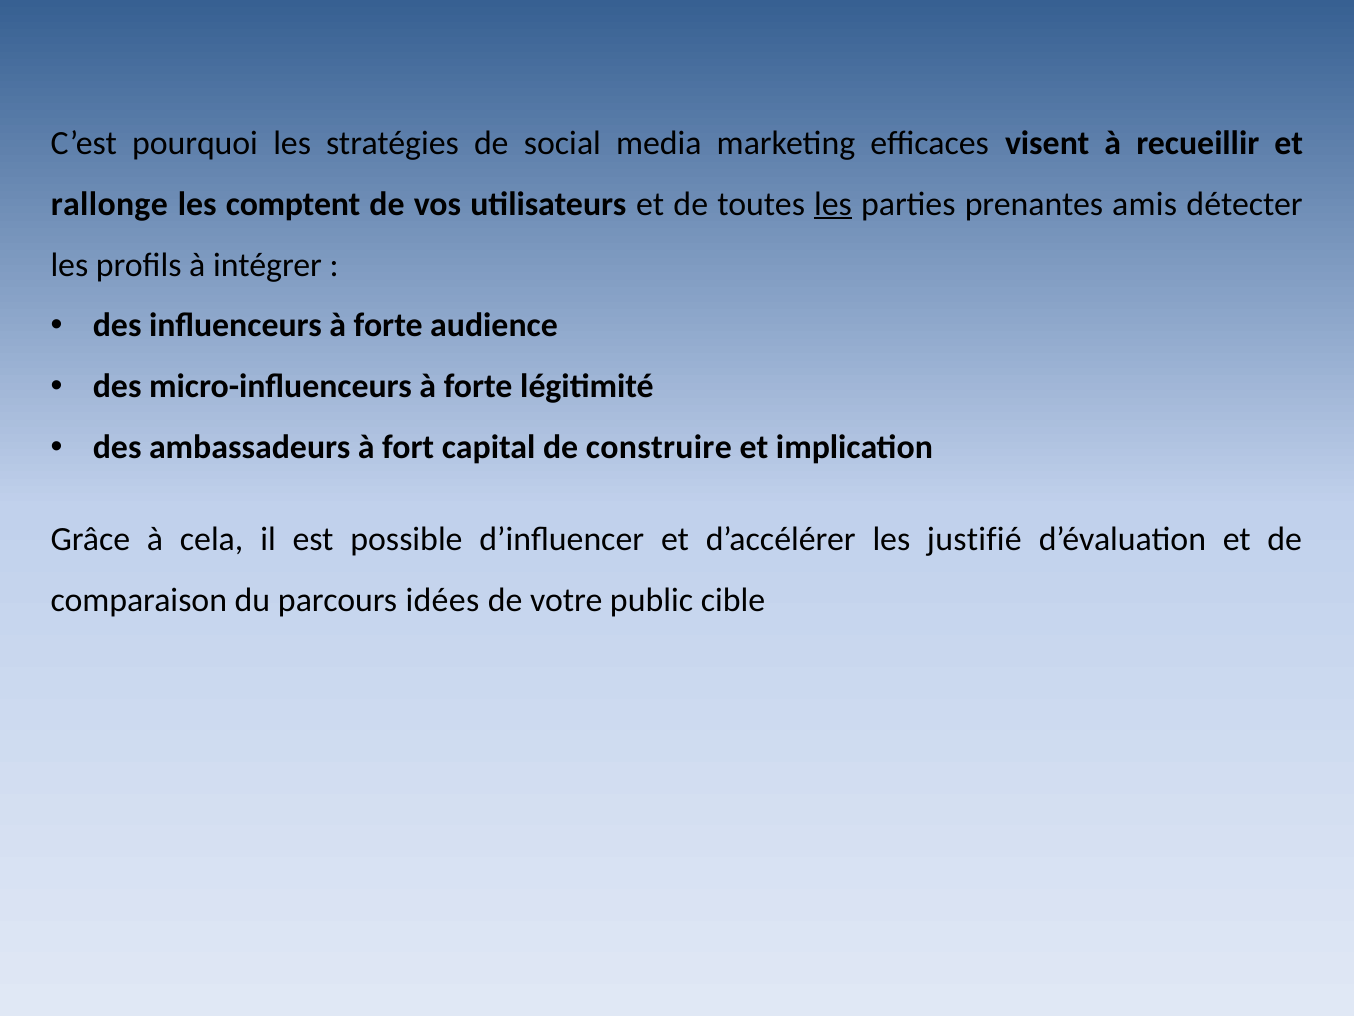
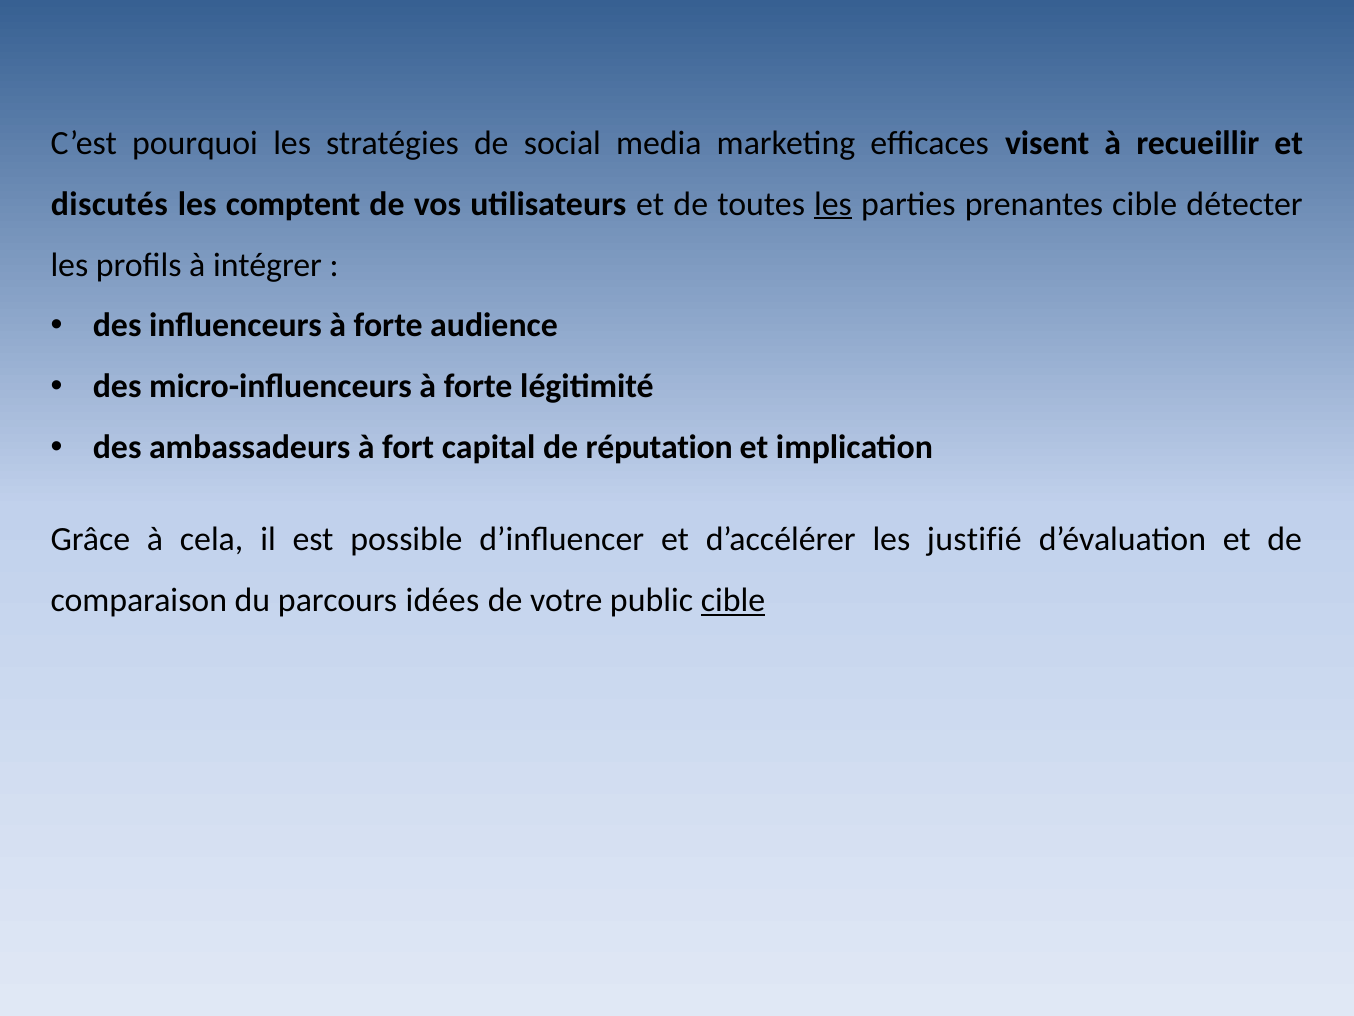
rallonge: rallonge -> discutés
prenantes amis: amis -> cible
construire: construire -> réputation
cible at (733, 600) underline: none -> present
